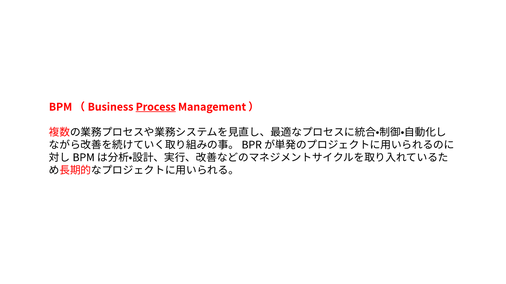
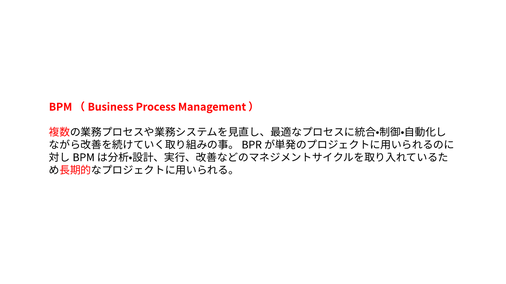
Process underline: present -> none
